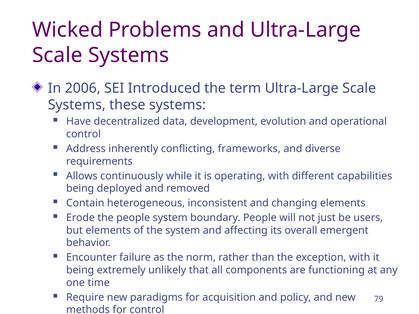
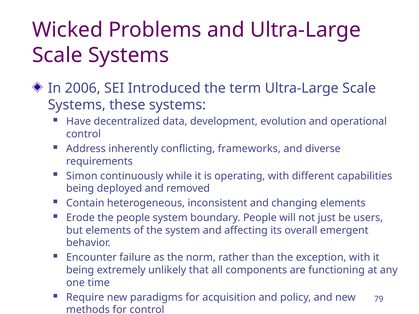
Allows: Allows -> Simon
